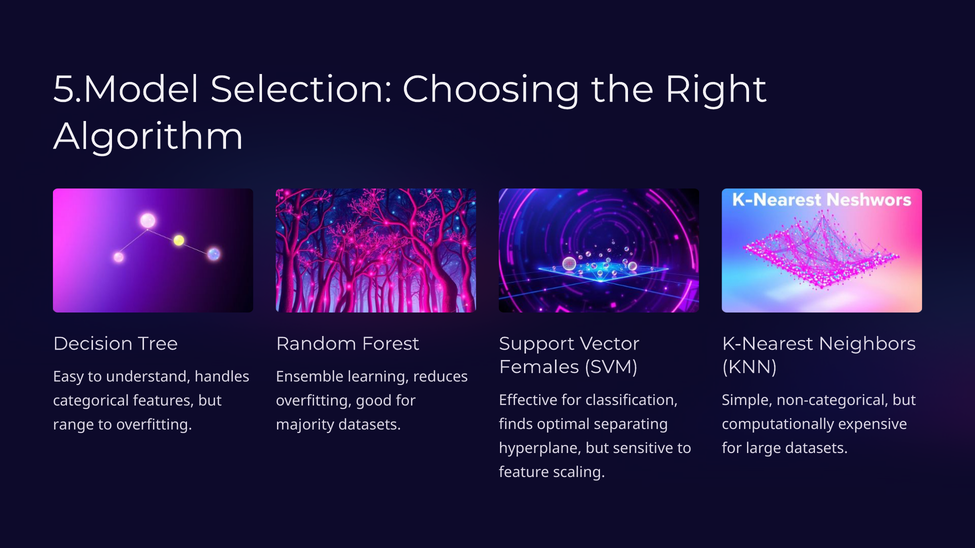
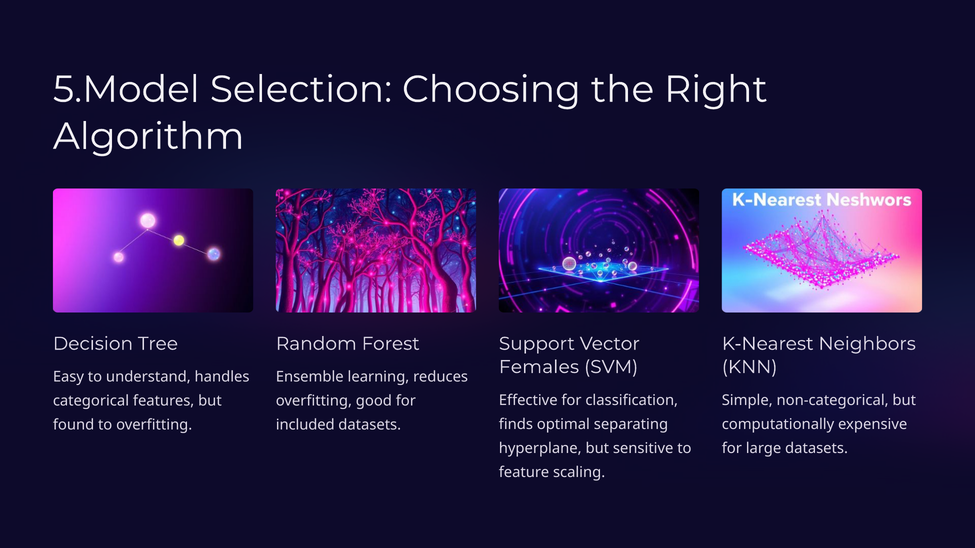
range: range -> found
majority: majority -> included
